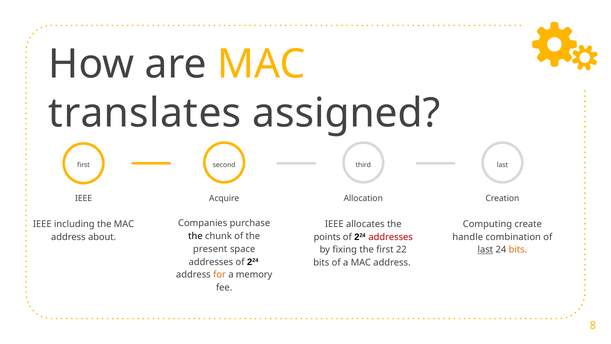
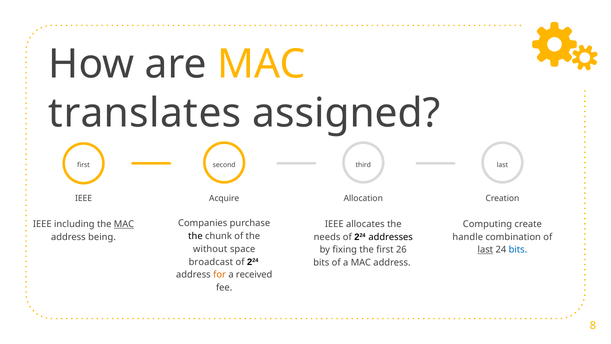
MAC at (124, 224) underline: none -> present
about: about -> being
points: points -> needs
addresses at (391, 237) colour: red -> black
present: present -> without
22: 22 -> 26
bits at (518, 250) colour: orange -> blue
addresses at (211, 262): addresses -> broadcast
memory: memory -> received
